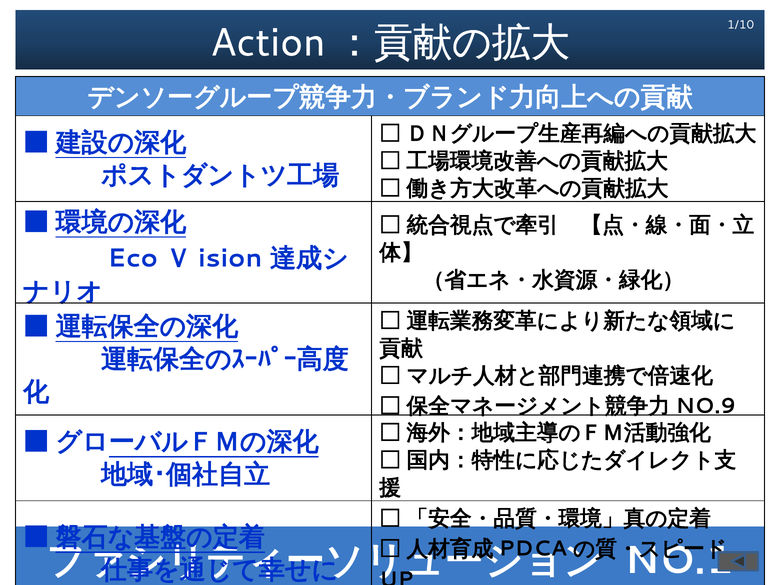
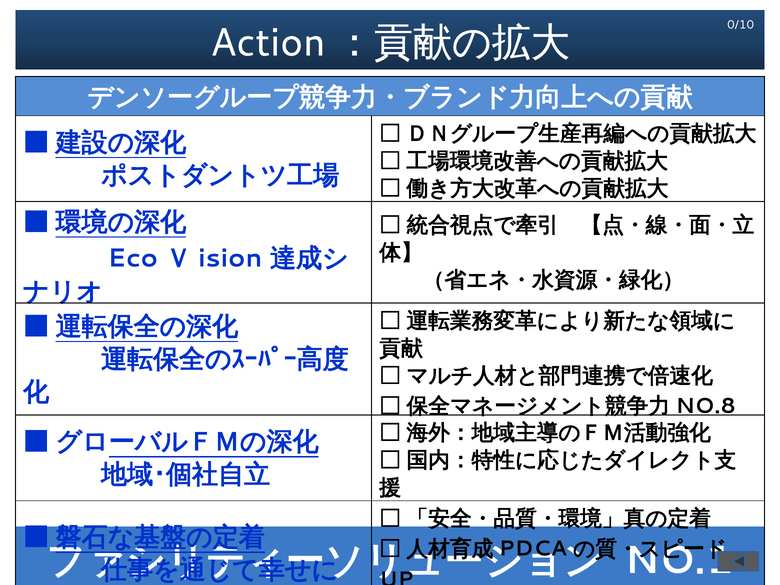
1/10: 1/10 -> 0/10
NO.9: NO.9 -> NO.8
